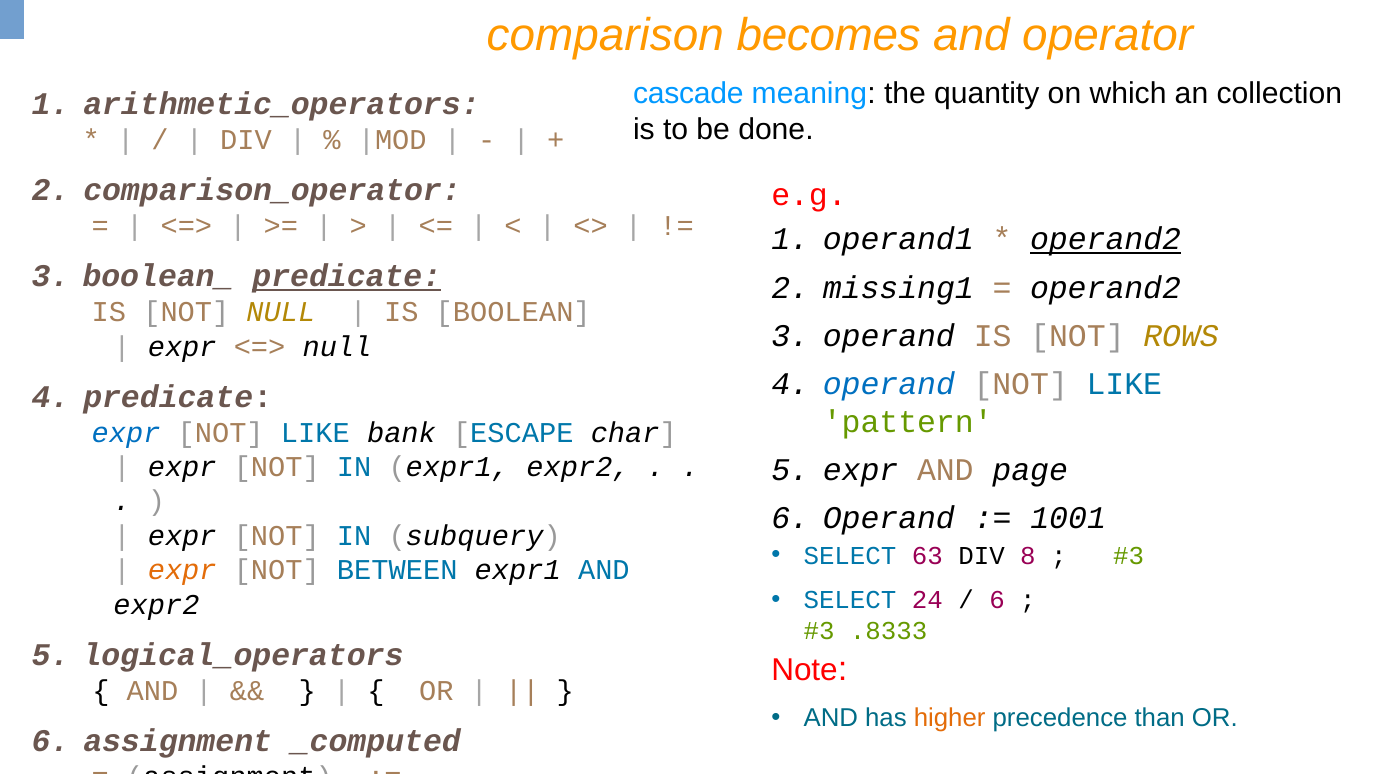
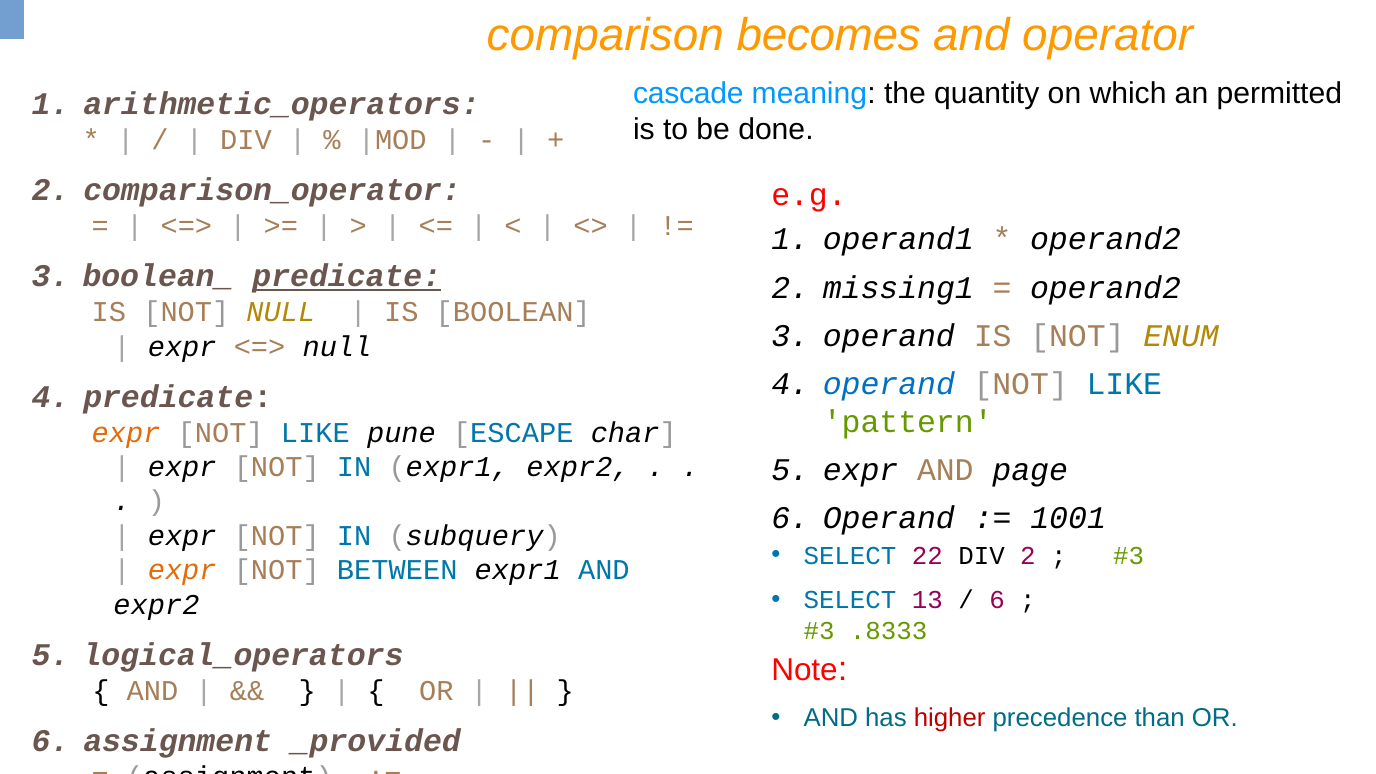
collection: collection -> permitted
operand2 at (1106, 240) underline: present -> none
ROWS: ROWS -> ENUM
expr at (126, 433) colour: blue -> orange
bank: bank -> pune
63: 63 -> 22
DIV 8: 8 -> 2
24: 24 -> 13
higher colour: orange -> red
_computed: _computed -> _provided
